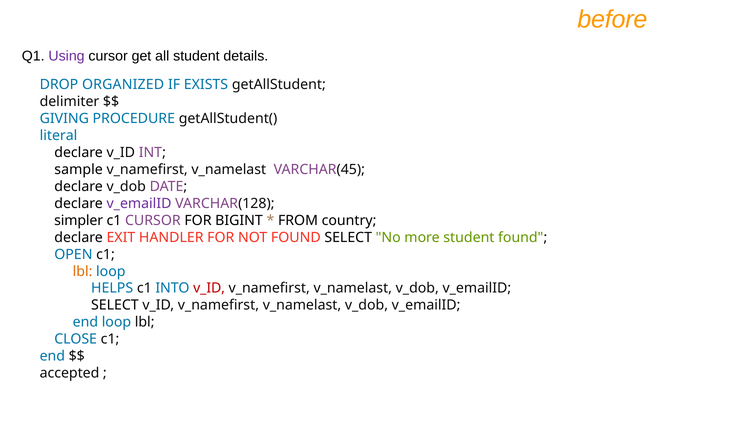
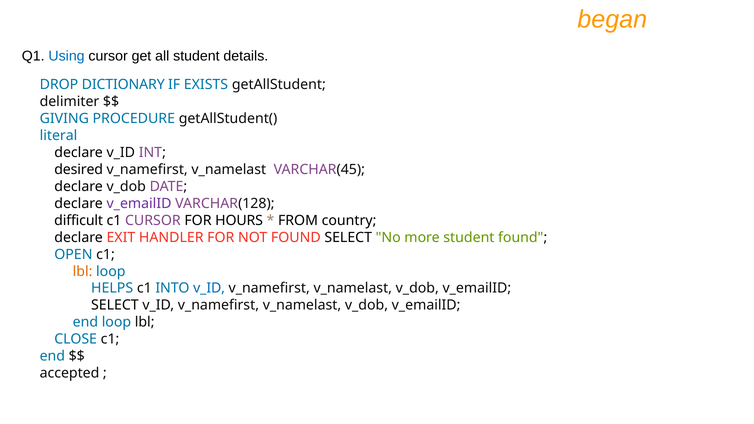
before: before -> began
Using colour: purple -> blue
ORGANIZED: ORGANIZED -> DICTIONARY
sample: sample -> desired
simpler: simpler -> difficult
BIGINT: BIGINT -> HOURS
v_ID at (209, 288) colour: red -> blue
